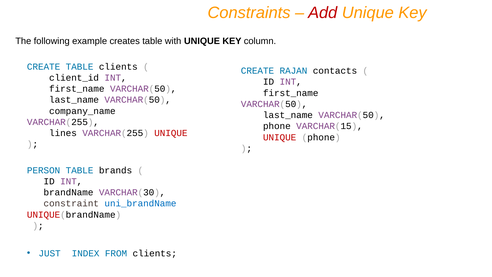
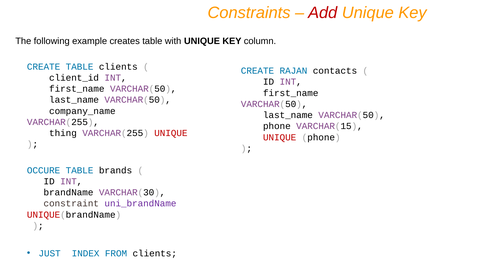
lines: lines -> thing
PERSON: PERSON -> OCCURE
uni_brandName colour: blue -> purple
